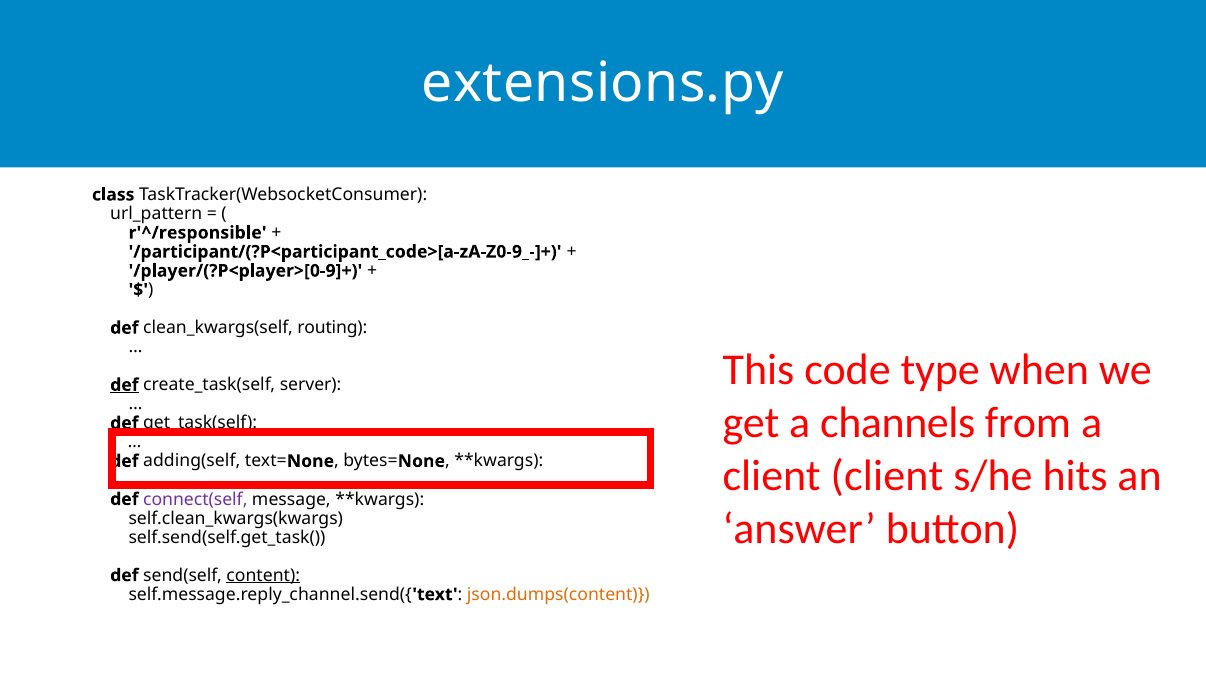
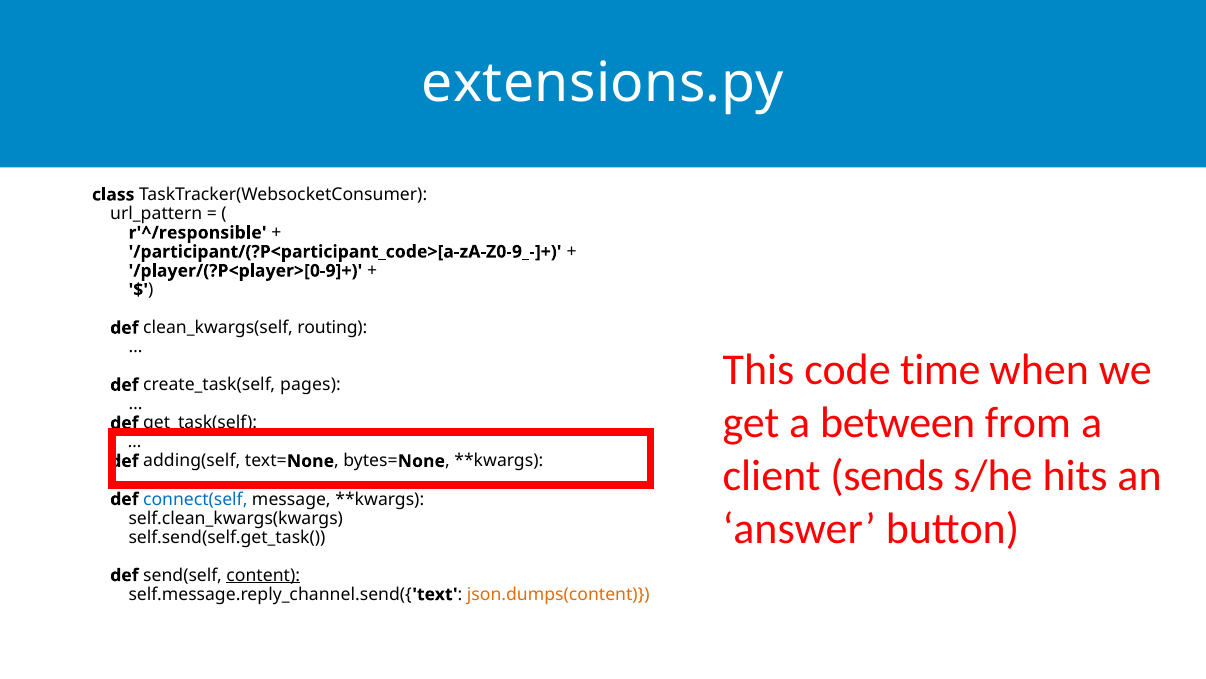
type: type -> time
def at (124, 385) underline: present -> none
server: server -> pages
channels: channels -> between
client client: client -> sends
connect(self colour: purple -> blue
